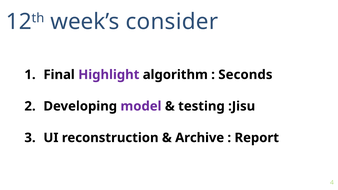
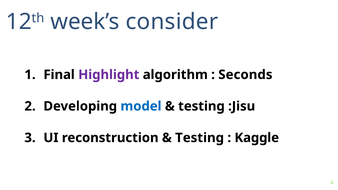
model colour: purple -> blue
Archive at (200, 138): Archive -> Testing
Report: Report -> Kaggle
